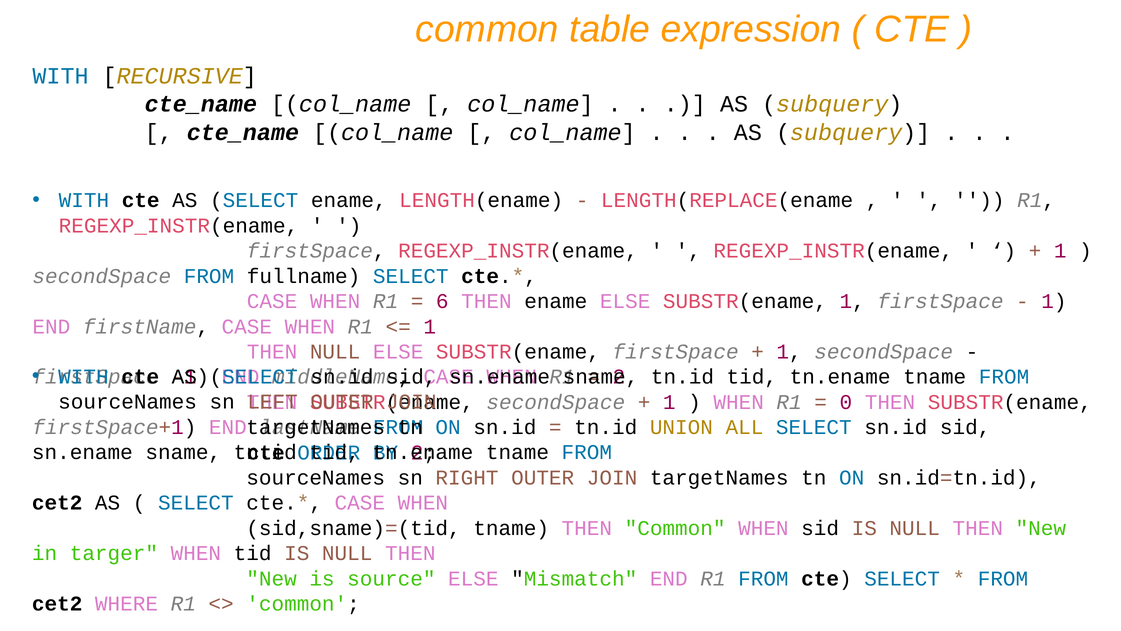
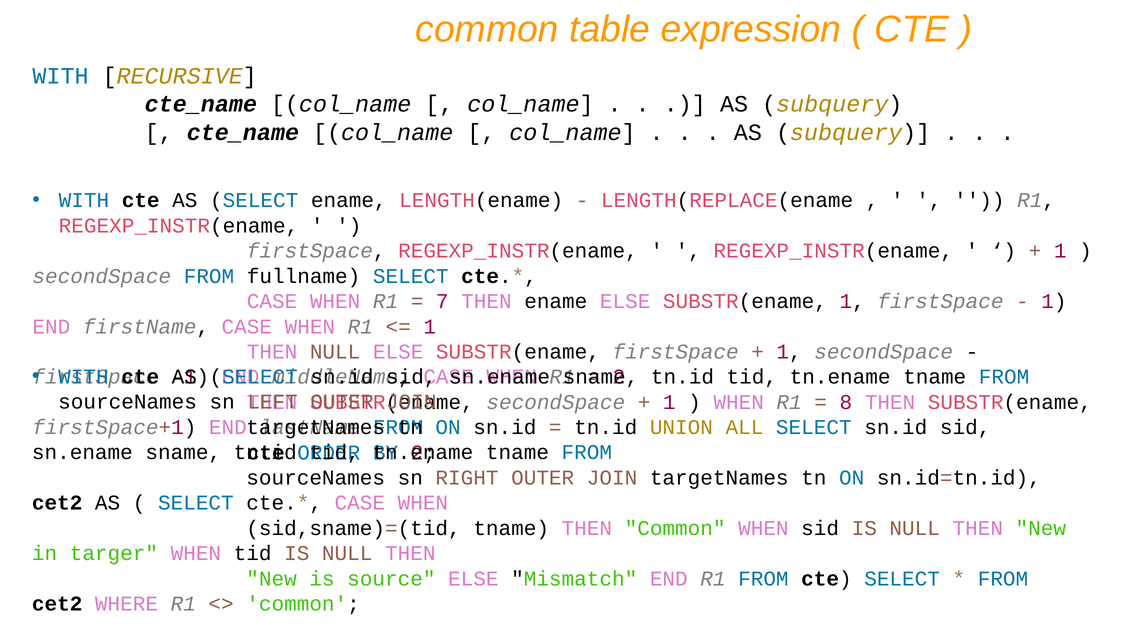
6: 6 -> 7
0: 0 -> 8
